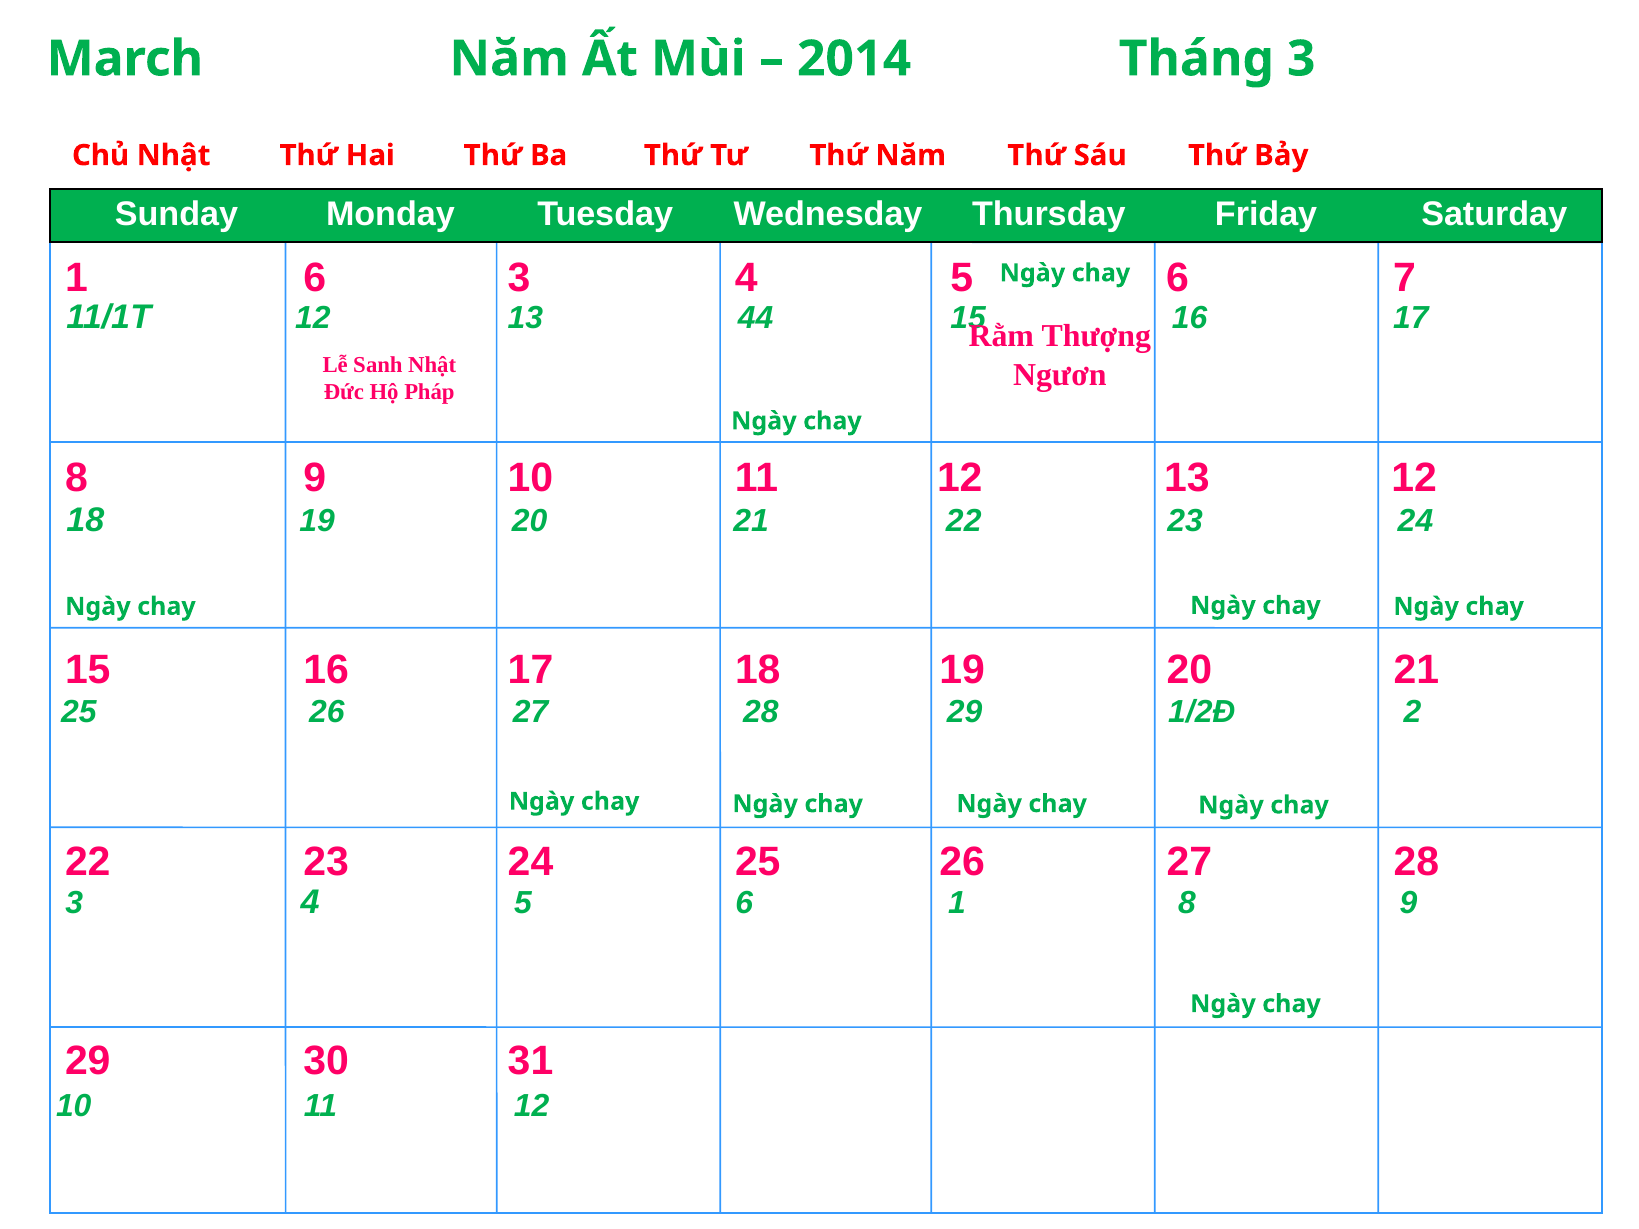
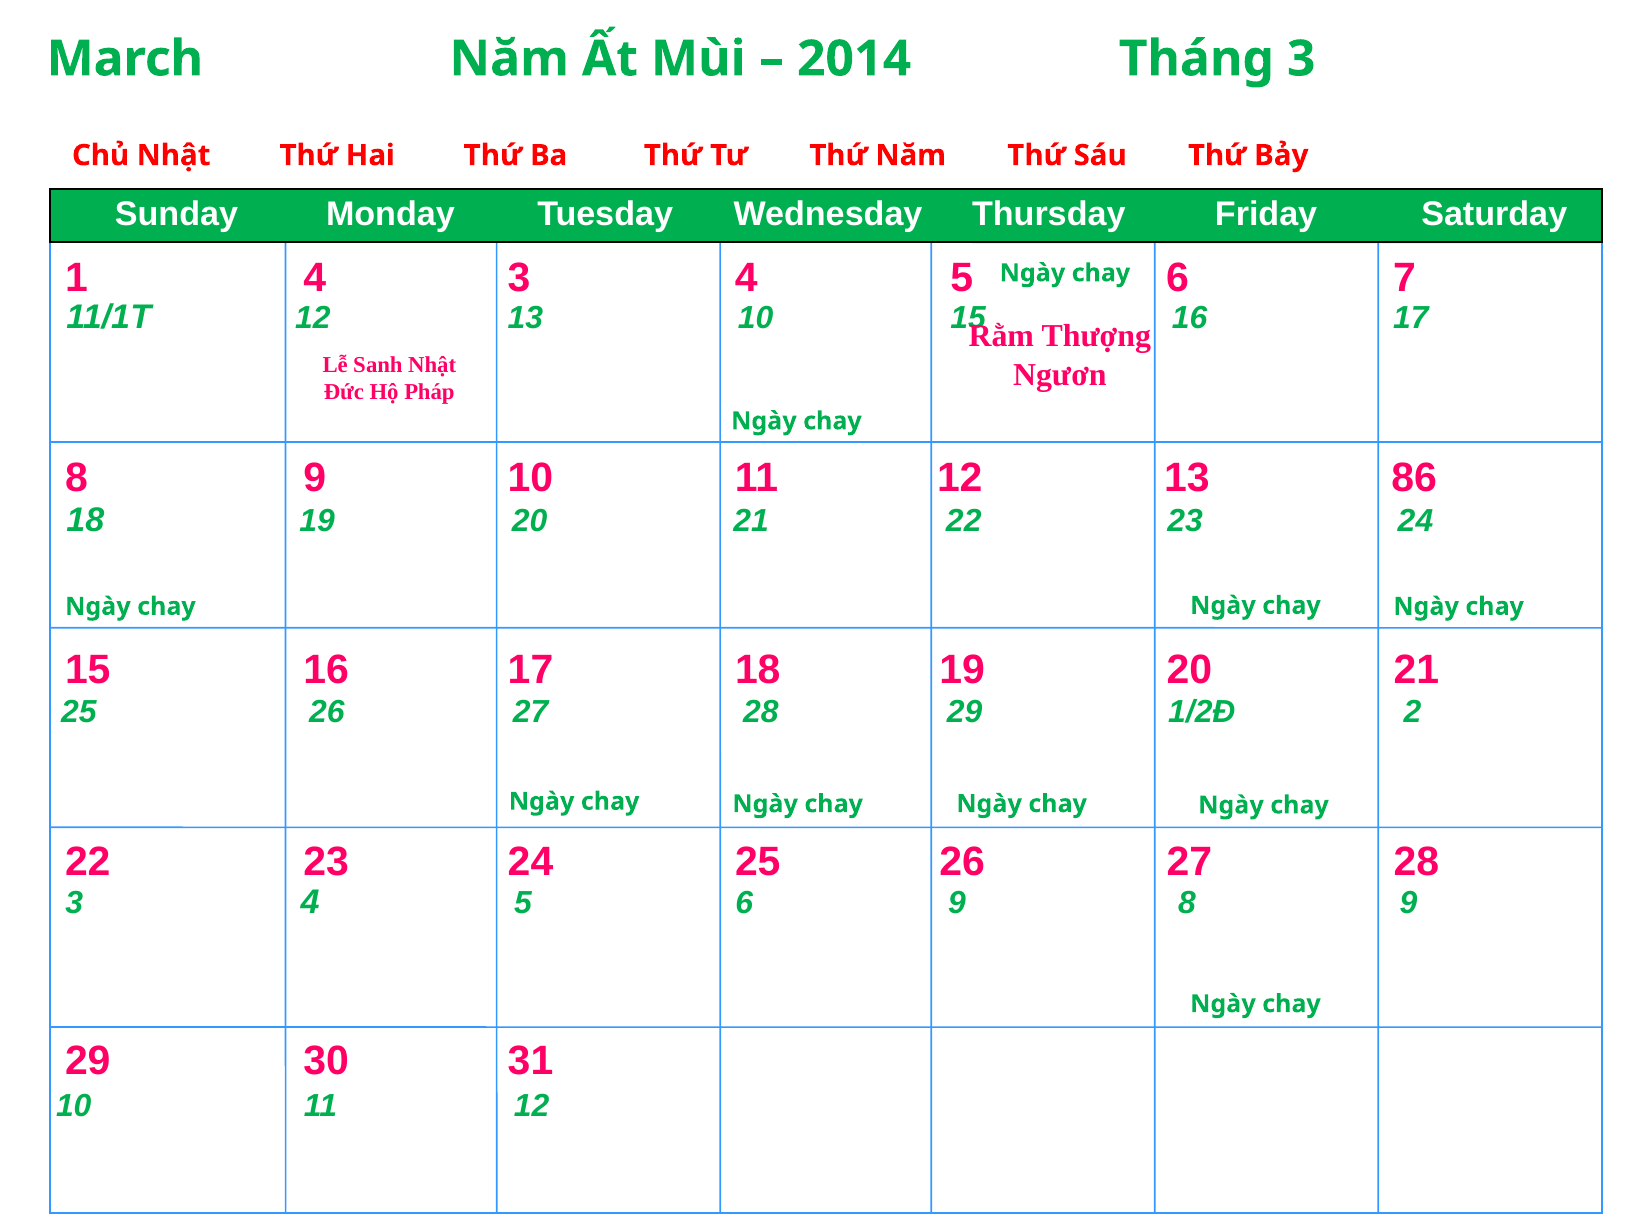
1 6: 6 -> 4
13 44: 44 -> 10
13 12: 12 -> 86
6 1: 1 -> 9
